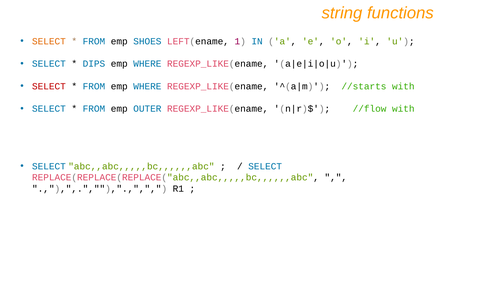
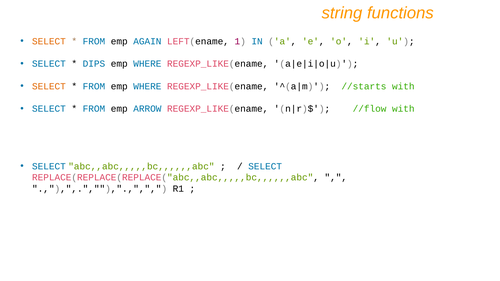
SHOES: SHOES -> AGAIN
SELECT at (49, 86) colour: red -> orange
OUTER: OUTER -> ARROW
